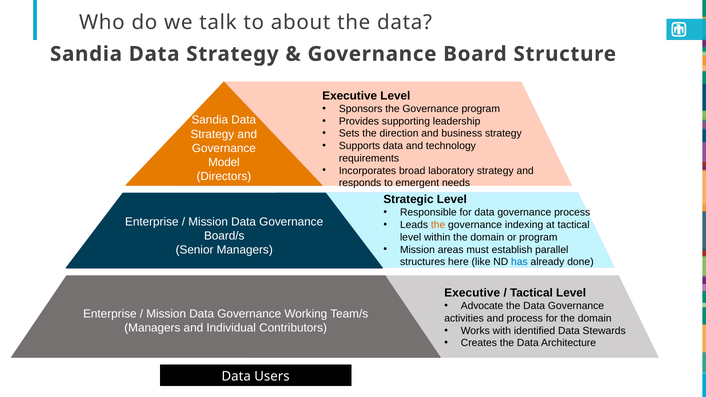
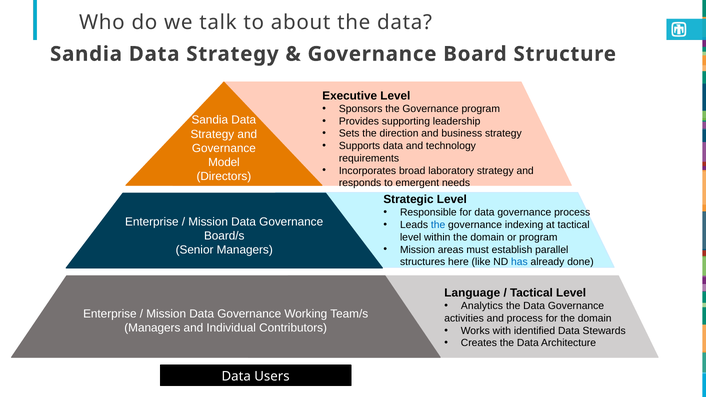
the at (438, 225) colour: orange -> blue
Executive at (472, 293): Executive -> Language
Advocate: Advocate -> Analytics
